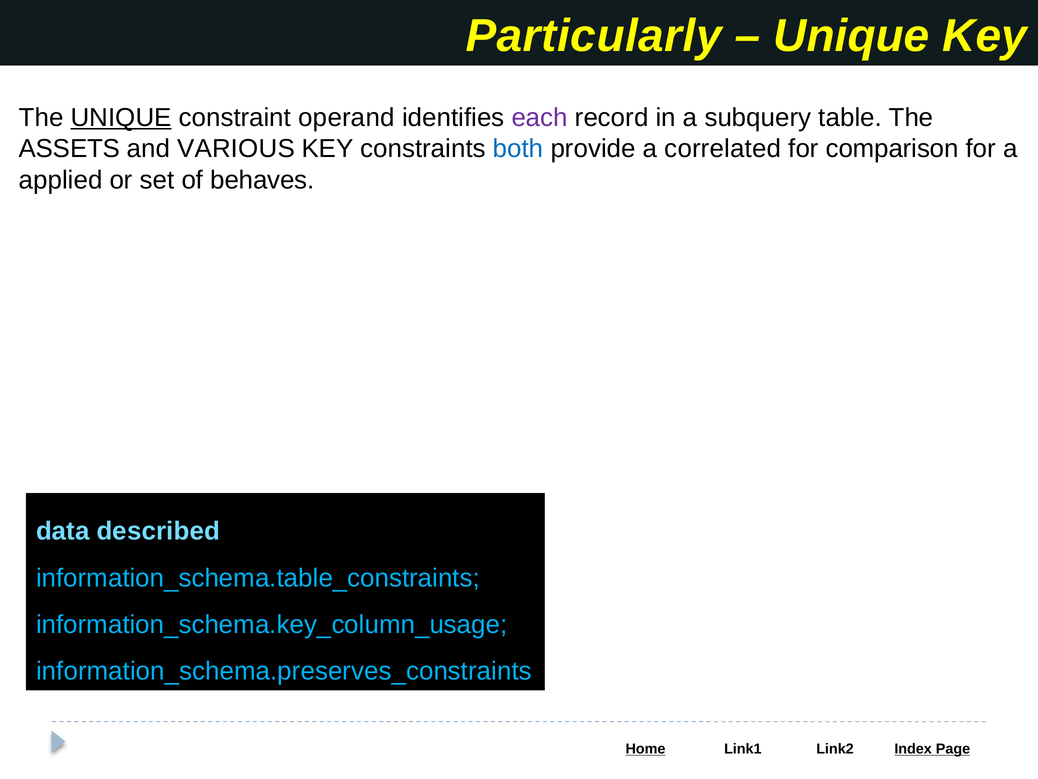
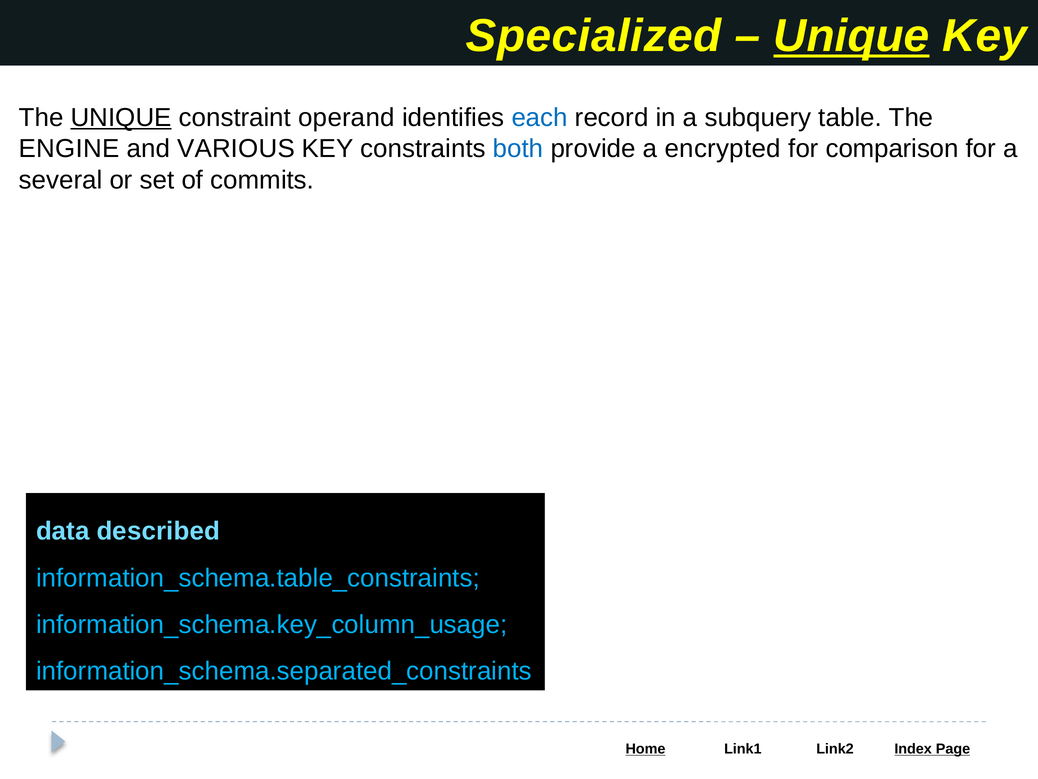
Particularly: Particularly -> Specialized
Unique at (852, 36) underline: none -> present
each colour: purple -> blue
ASSETS: ASSETS -> ENGINE
correlated: correlated -> encrypted
applied: applied -> several
behaves: behaves -> commits
information_schema.preserves_constraints: information_schema.preserves_constraints -> information_schema.separated_constraints
